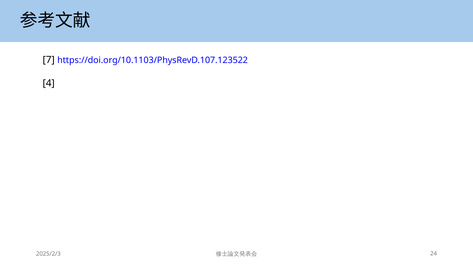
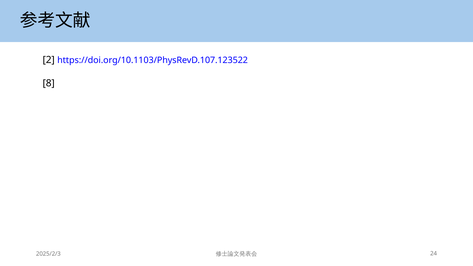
7: 7 -> 2
4: 4 -> 8
